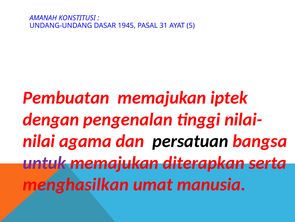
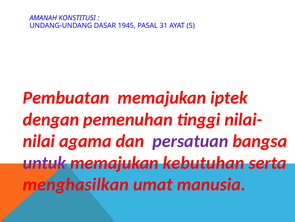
pengenalan: pengenalan -> pemenuhan
persatuan colour: black -> purple
diterapkan: diterapkan -> kebutuhan
